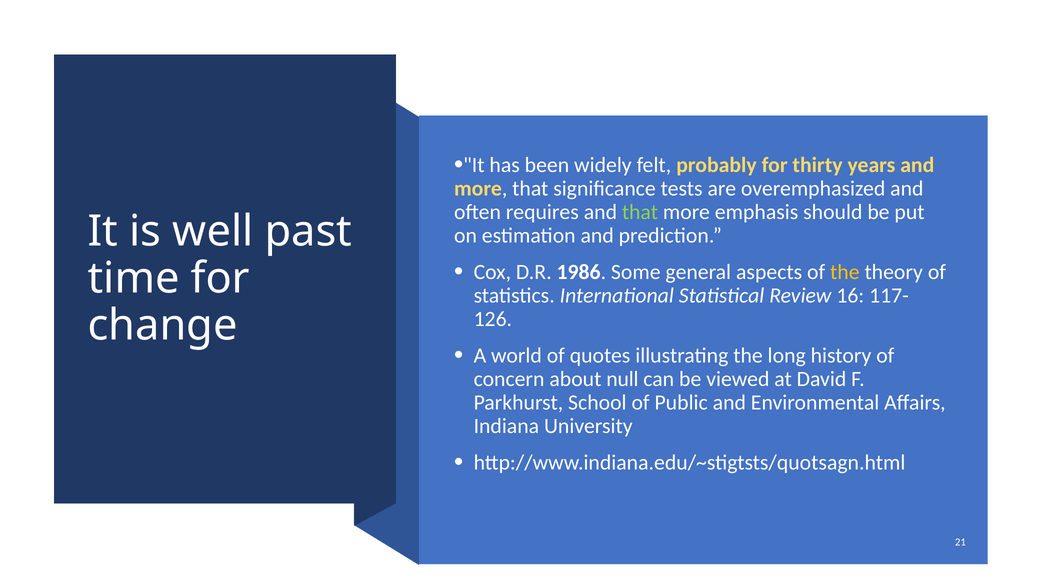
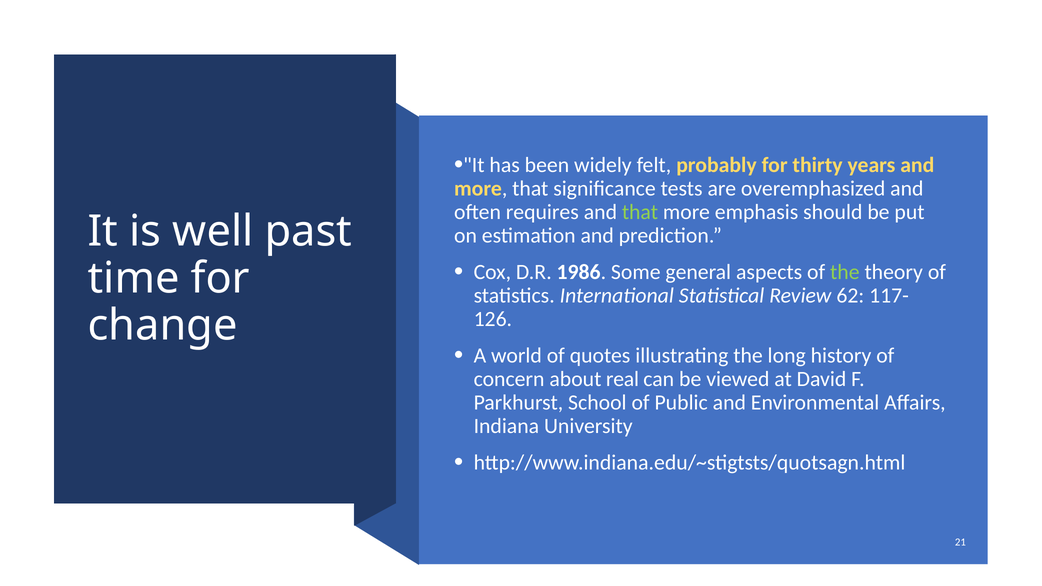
the at (845, 272) colour: yellow -> light green
16: 16 -> 62
null: null -> real
